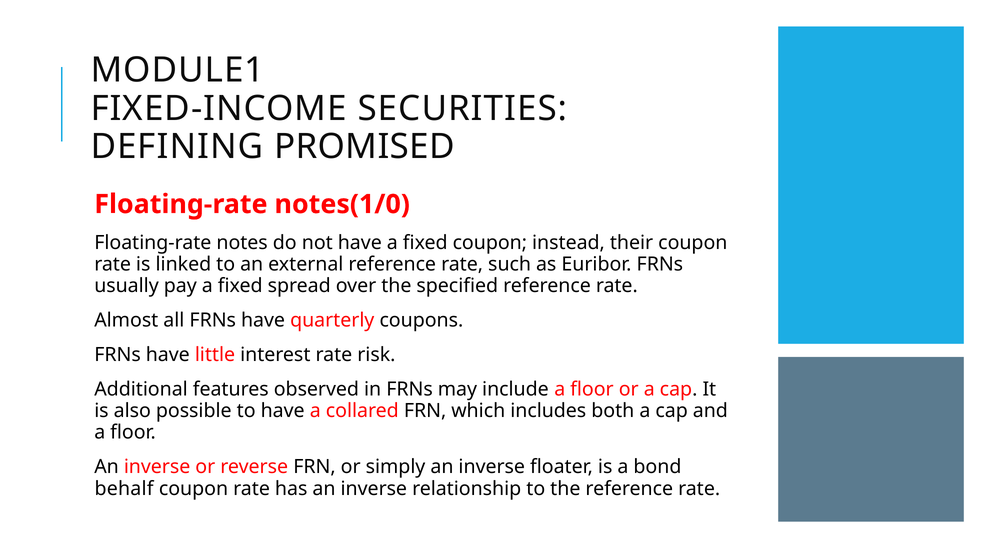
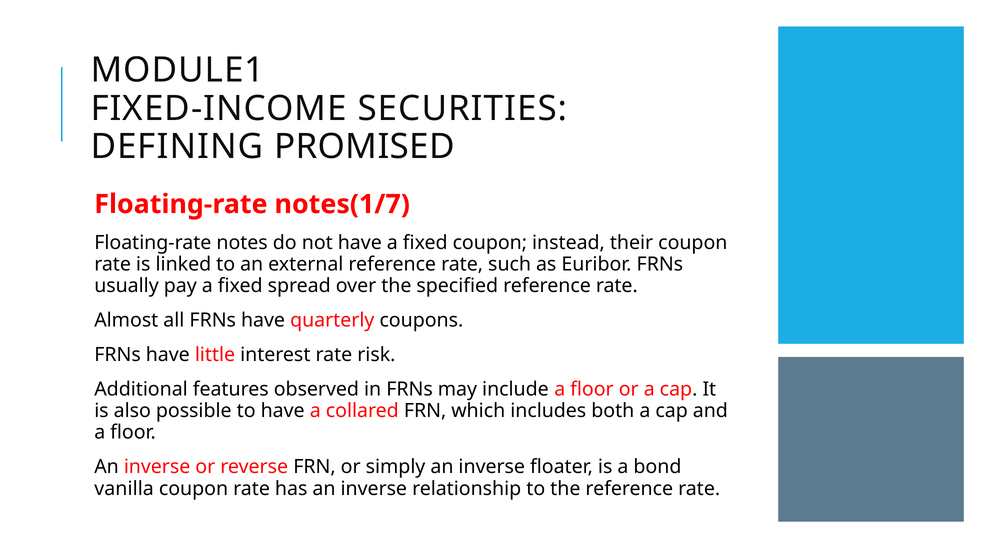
notes(1/0: notes(1/0 -> notes(1/7
behalf: behalf -> vanilla
